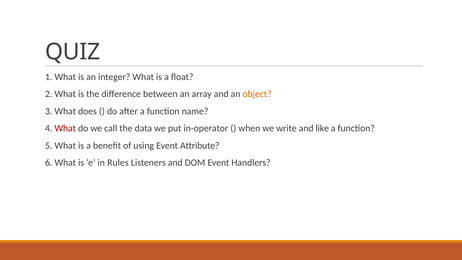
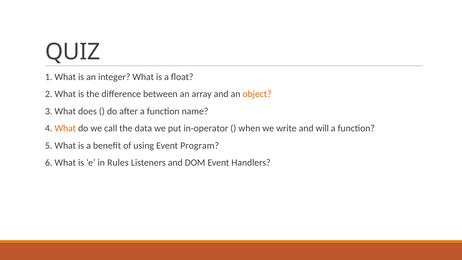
What at (65, 128) colour: red -> orange
like: like -> will
Attribute: Attribute -> Program
